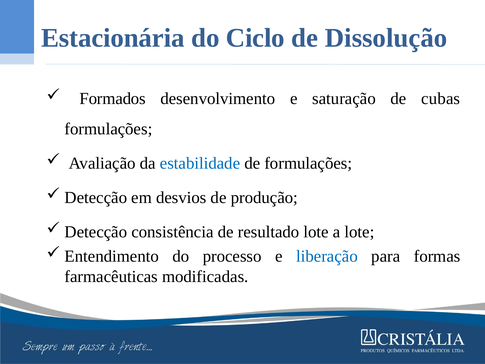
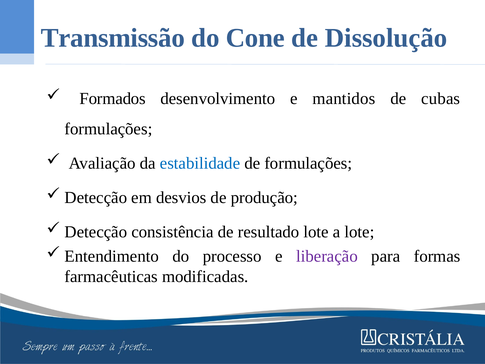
Estacionária: Estacionária -> Transmissão
Ciclo: Ciclo -> Cone
saturação: saturação -> mantidos
liberação colour: blue -> purple
